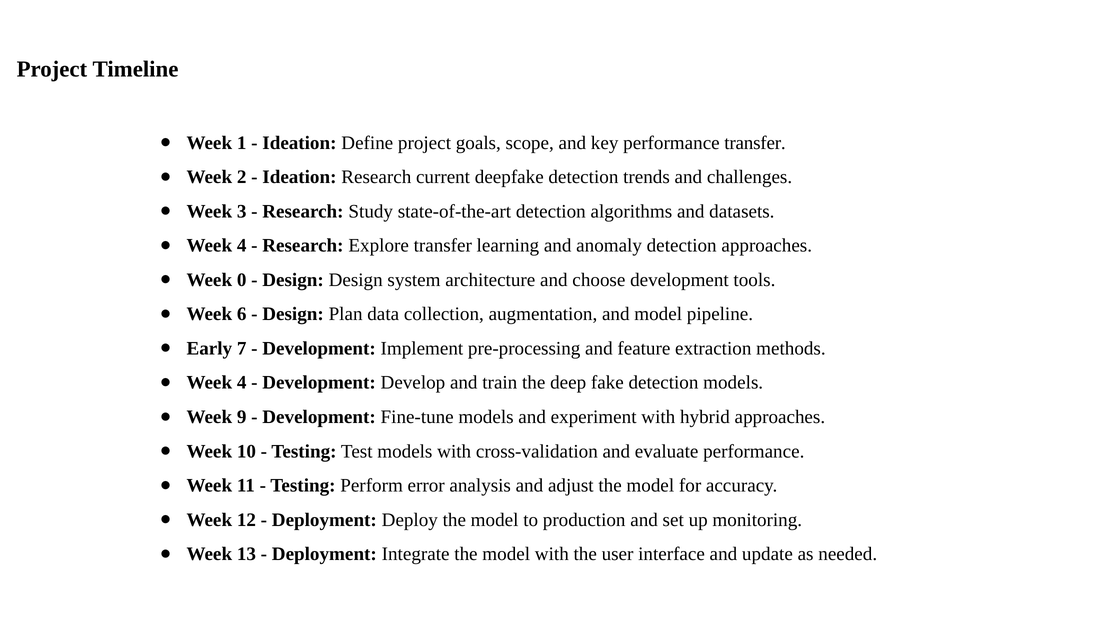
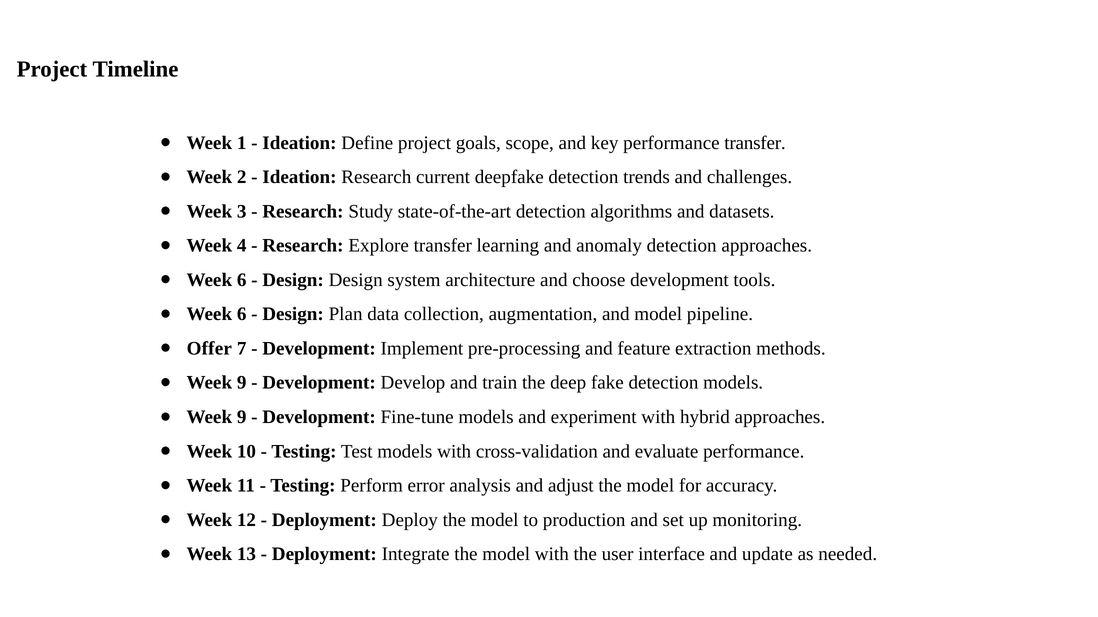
0 at (242, 280): 0 -> 6
Early: Early -> Offer
4 at (242, 383): 4 -> 9
